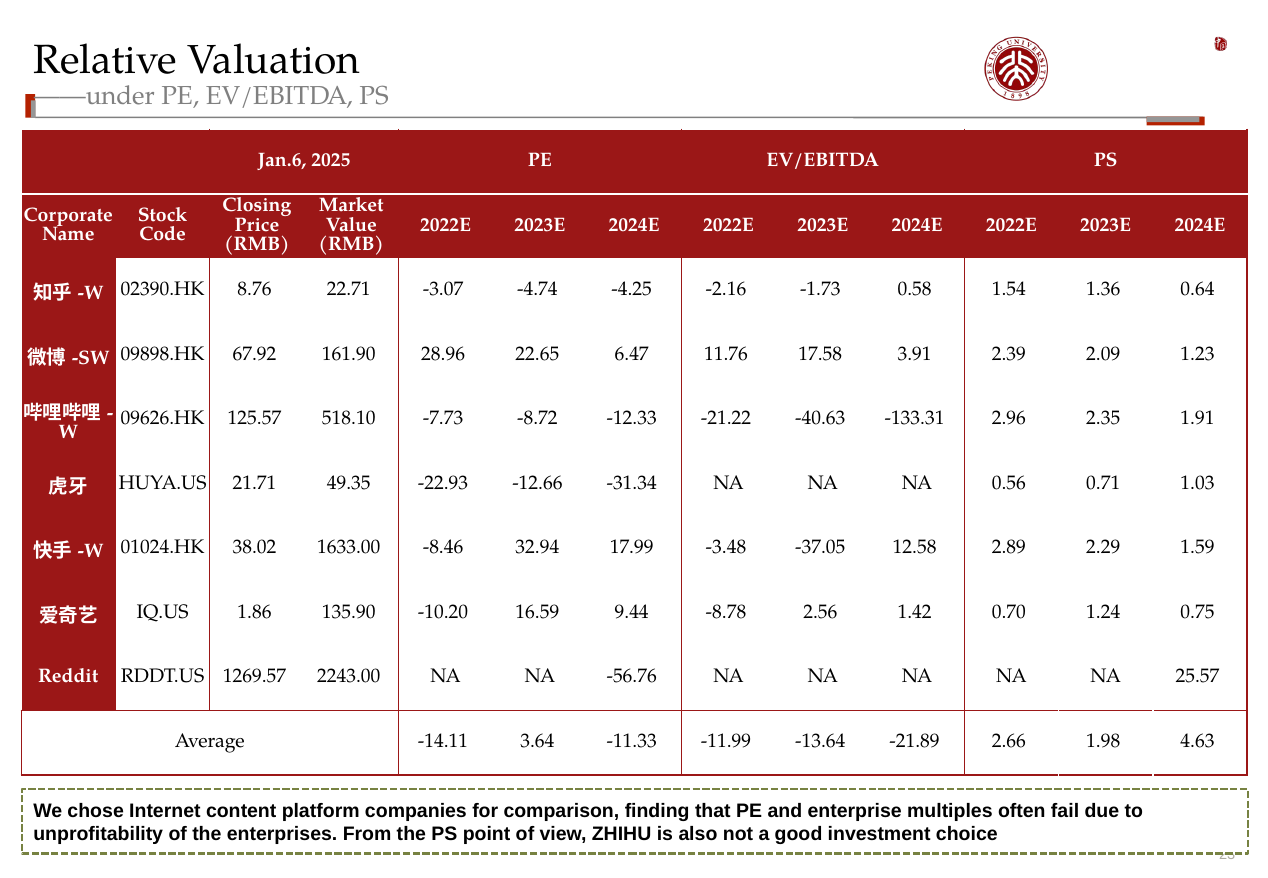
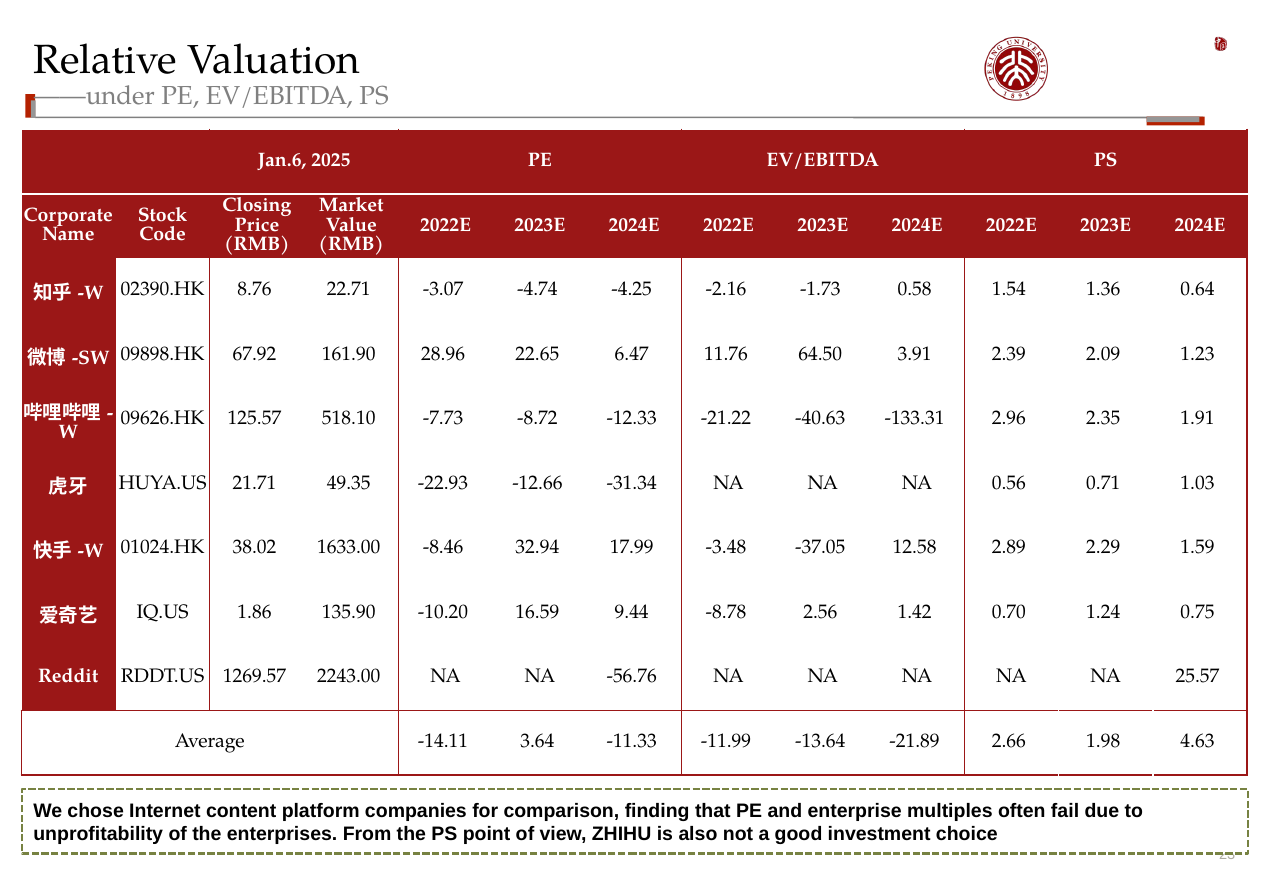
17.58: 17.58 -> 64.50
